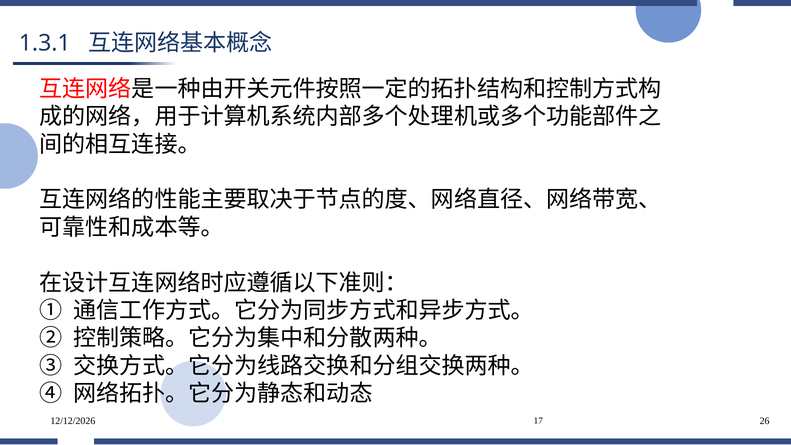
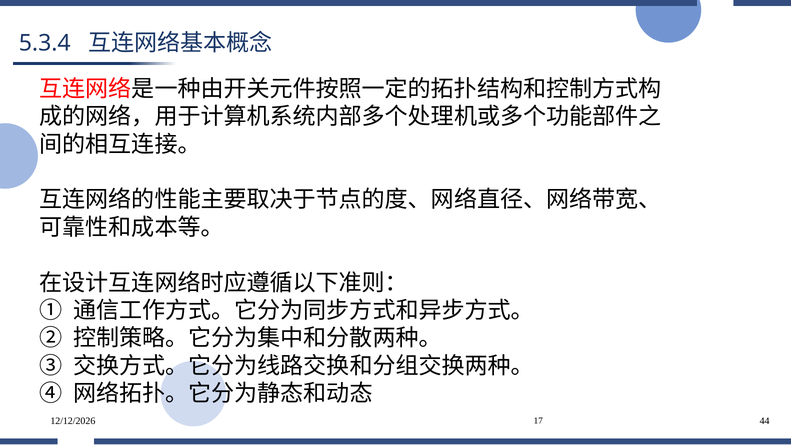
1.3.1: 1.3.1 -> 5.3.4
26: 26 -> 44
